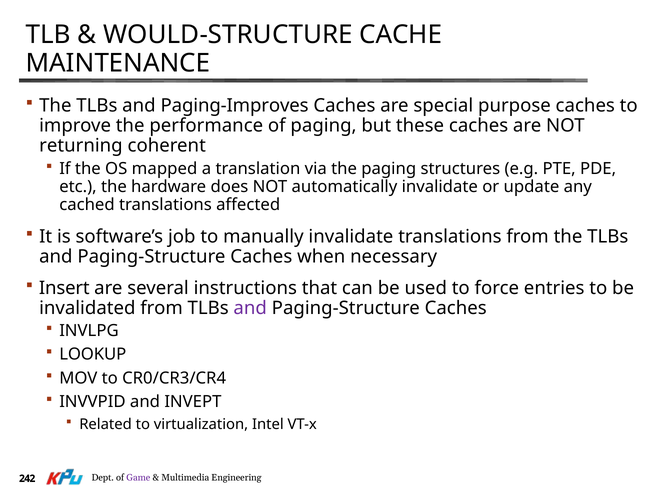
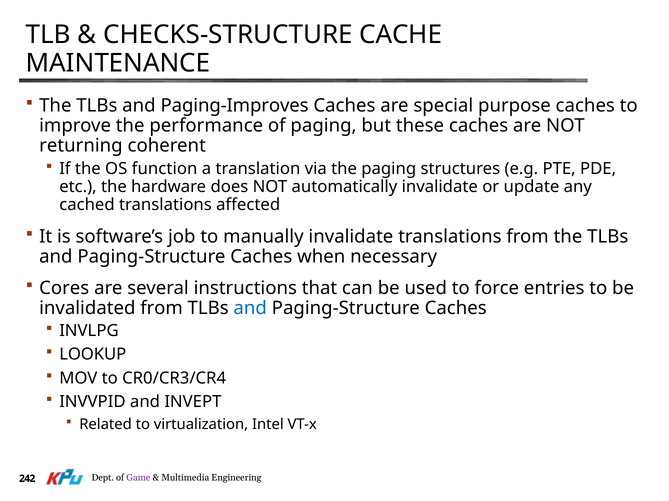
WOULD-STRUCTURE: WOULD-STRUCTURE -> CHECKS-STRUCTURE
mapped: mapped -> function
Insert: Insert -> Cores
and at (250, 309) colour: purple -> blue
